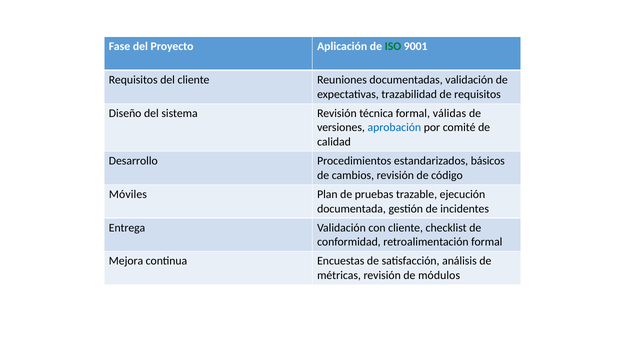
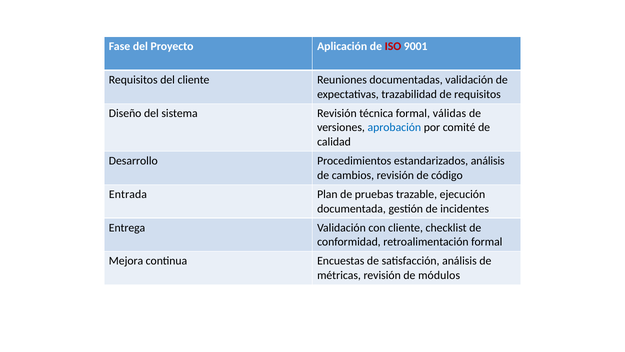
ISO colour: green -> red
estandarizados básicos: básicos -> análisis
Móviles: Móviles -> Entrada
